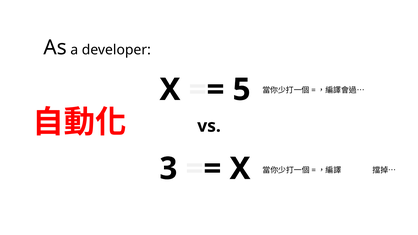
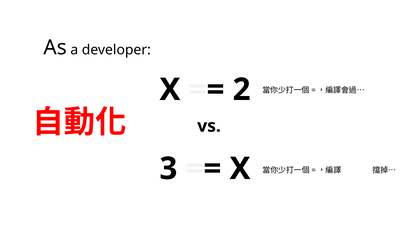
5: 5 -> 2
